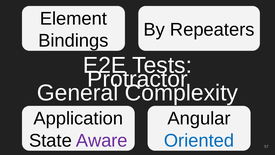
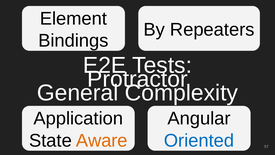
Aware colour: purple -> orange
